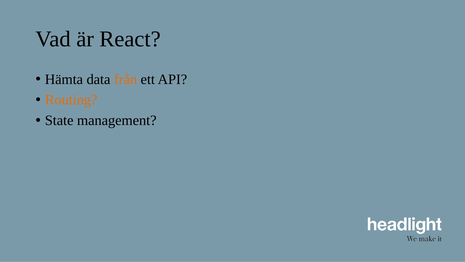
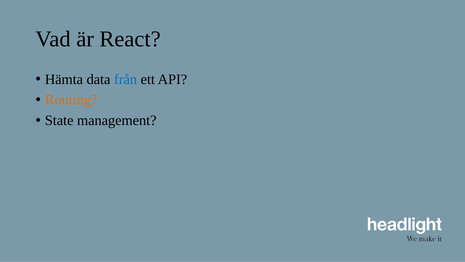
från colour: orange -> blue
